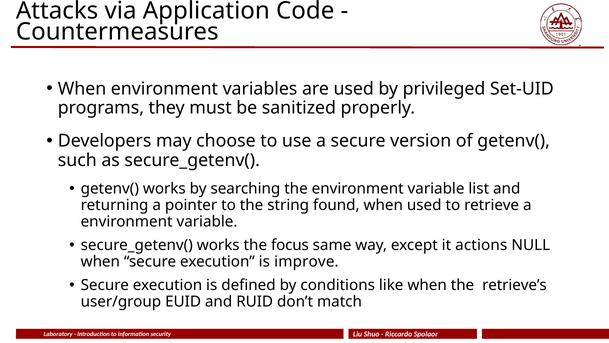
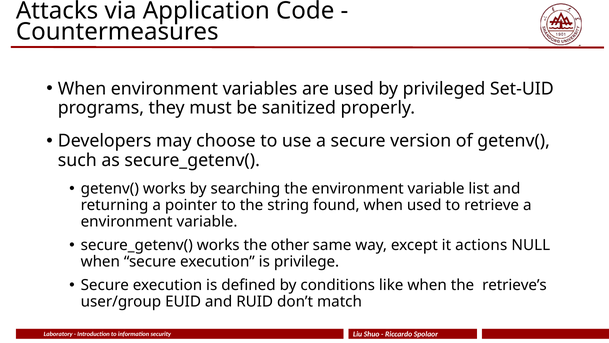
focus: focus -> other
improve: improve -> privilege
